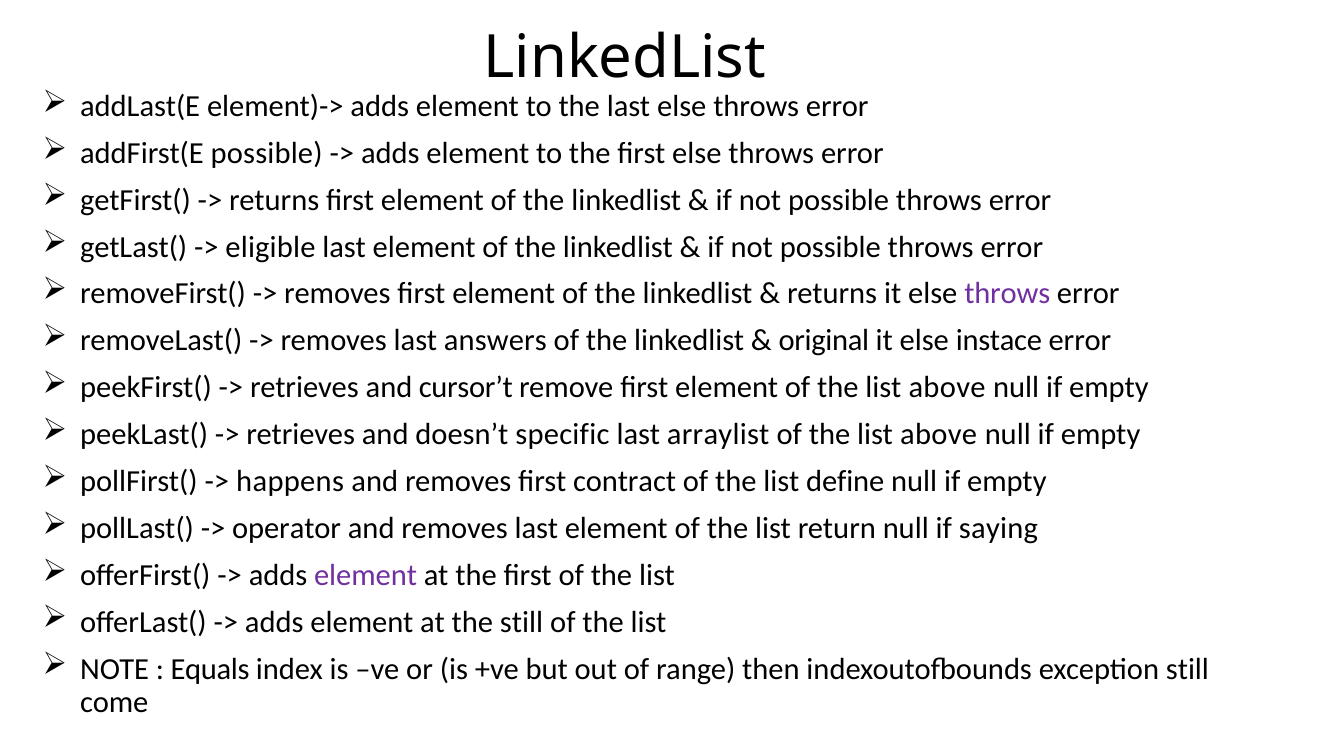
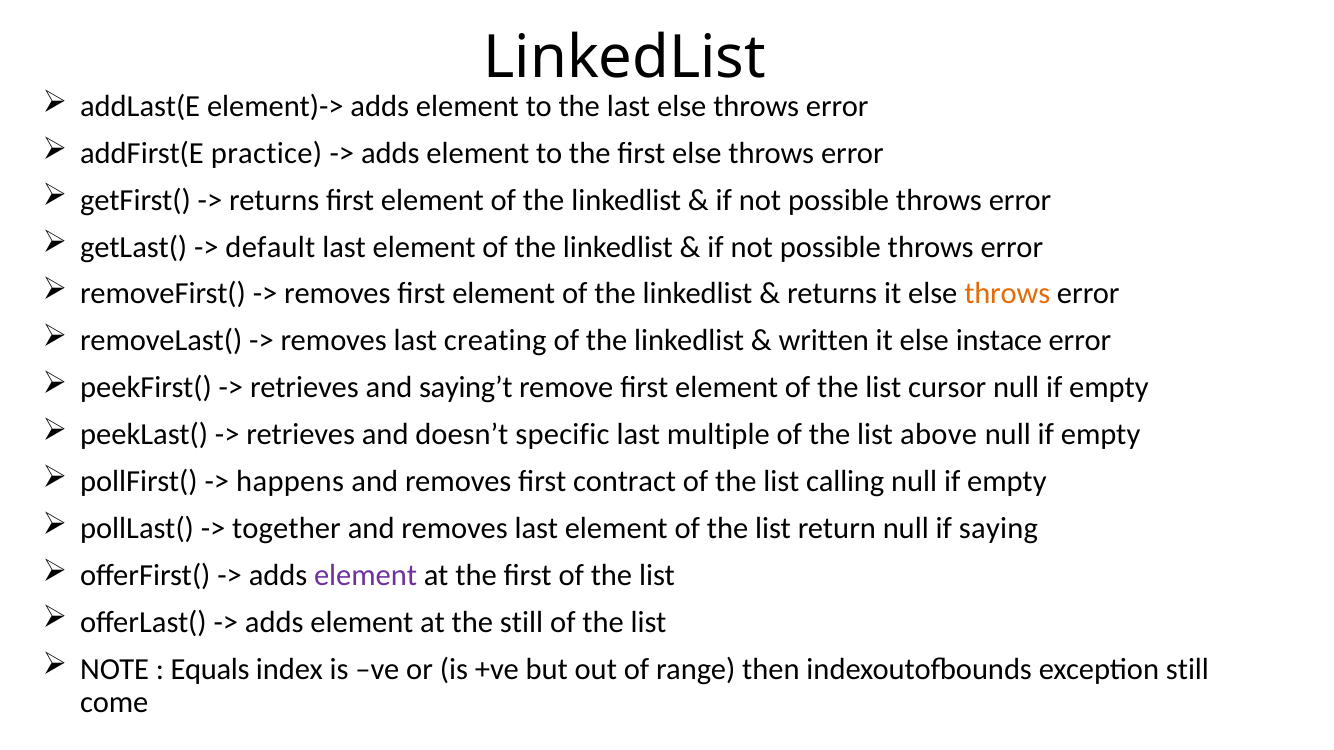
addFirst(E possible: possible -> practice
eligible: eligible -> default
throws at (1007, 294) colour: purple -> orange
answers: answers -> creating
original: original -> written
cursor’t: cursor’t -> saying’t
above at (947, 388): above -> cursor
arraylist: arraylist -> multiple
define: define -> calling
operator: operator -> together
